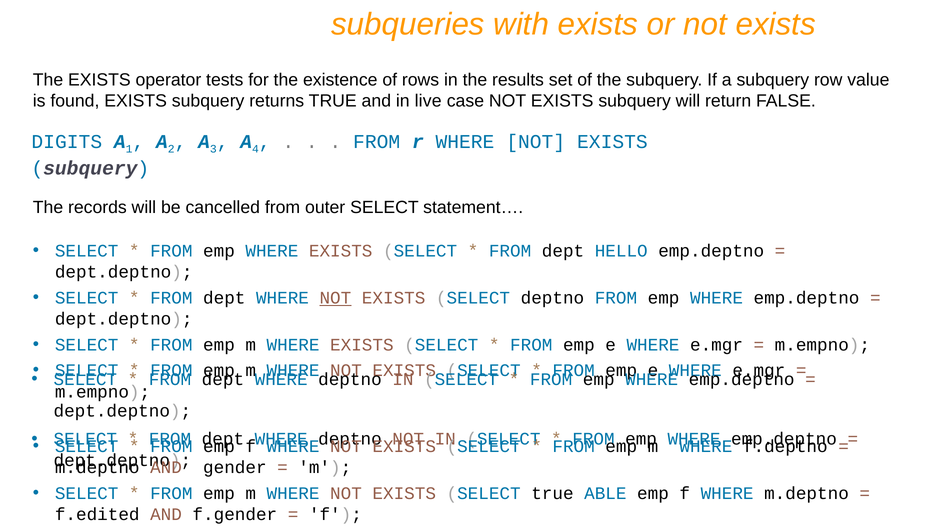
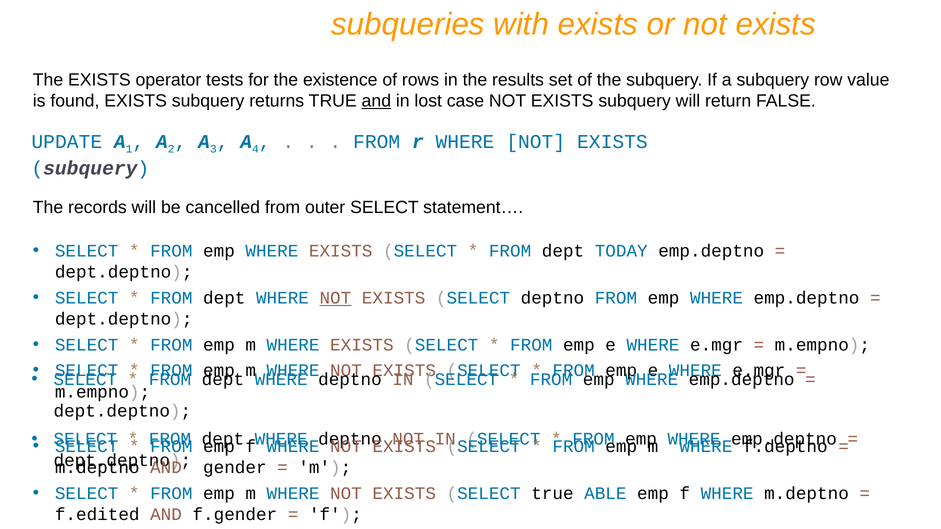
and at (376, 101) underline: none -> present
live: live -> lost
DIGITS: DIGITS -> UPDATE
HELLO: HELLO -> TODAY
